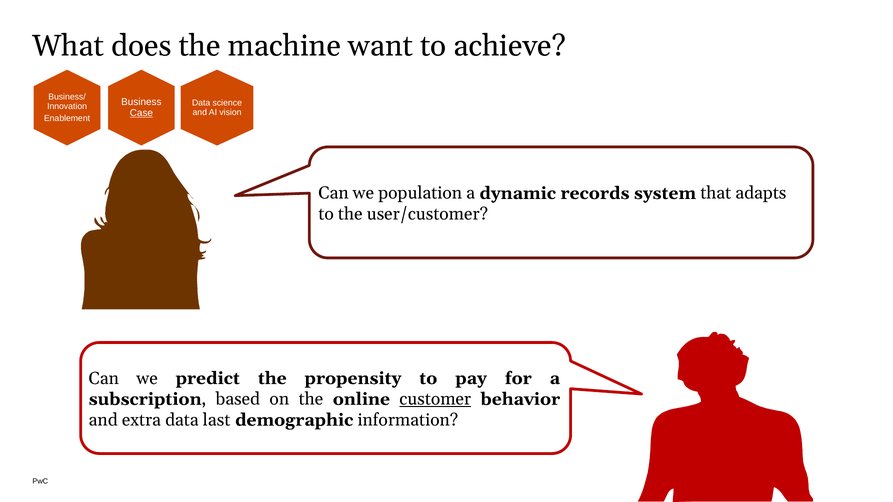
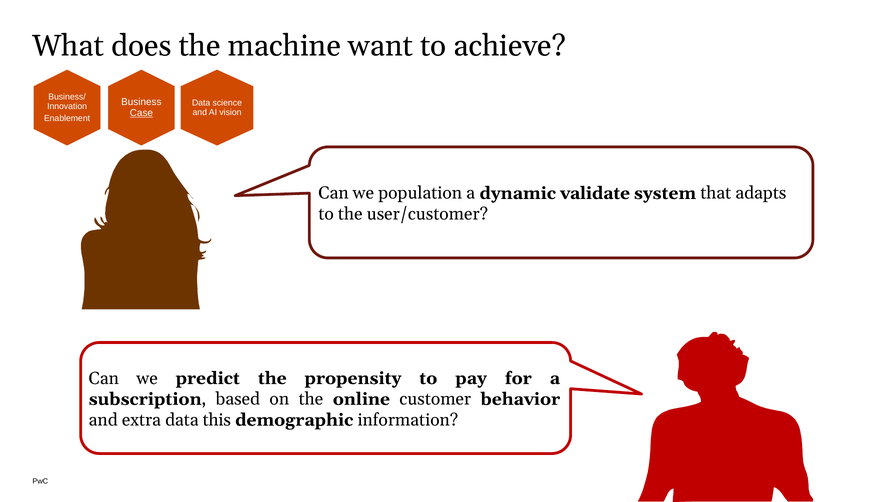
records: records -> validate
customer underline: present -> none
last: last -> this
